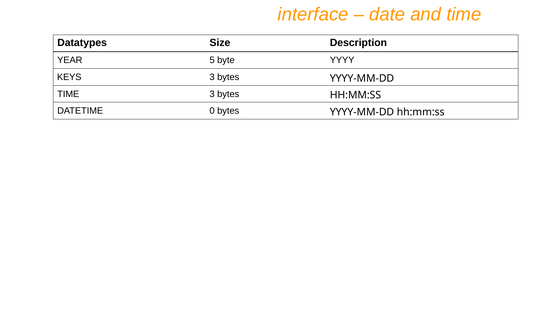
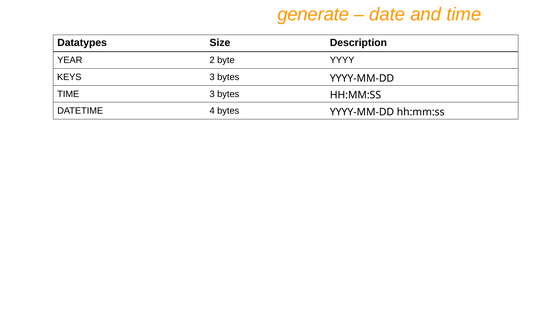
interface: interface -> generate
5: 5 -> 2
0: 0 -> 4
